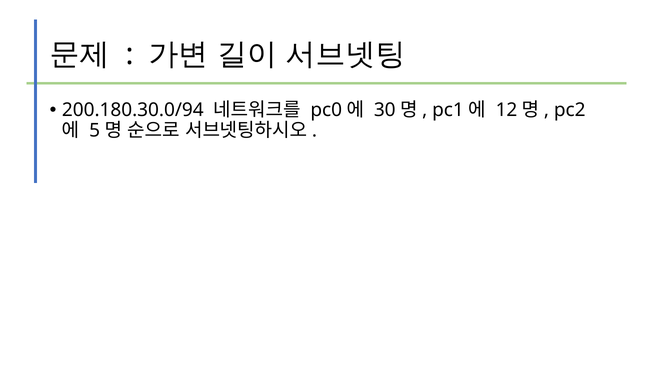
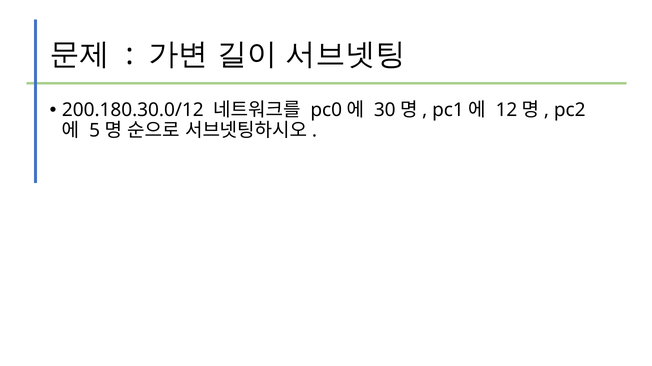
200.180.30.0/94: 200.180.30.0/94 -> 200.180.30.0/12
